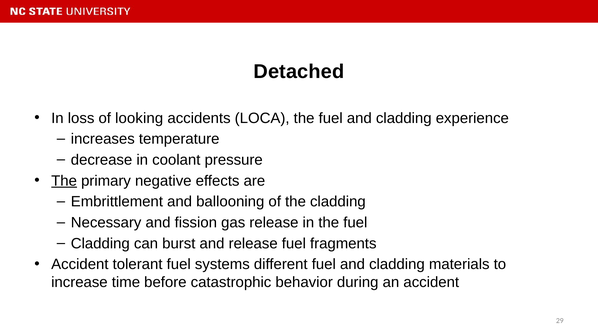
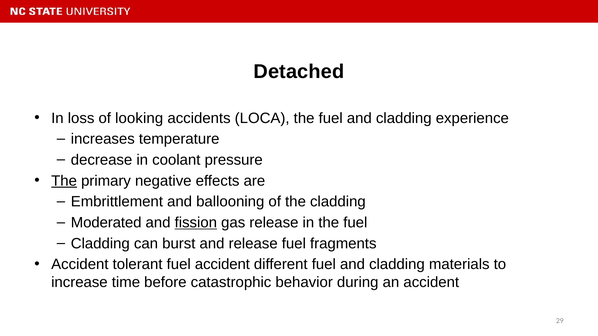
Necessary: Necessary -> Moderated
fission underline: none -> present
fuel systems: systems -> accident
